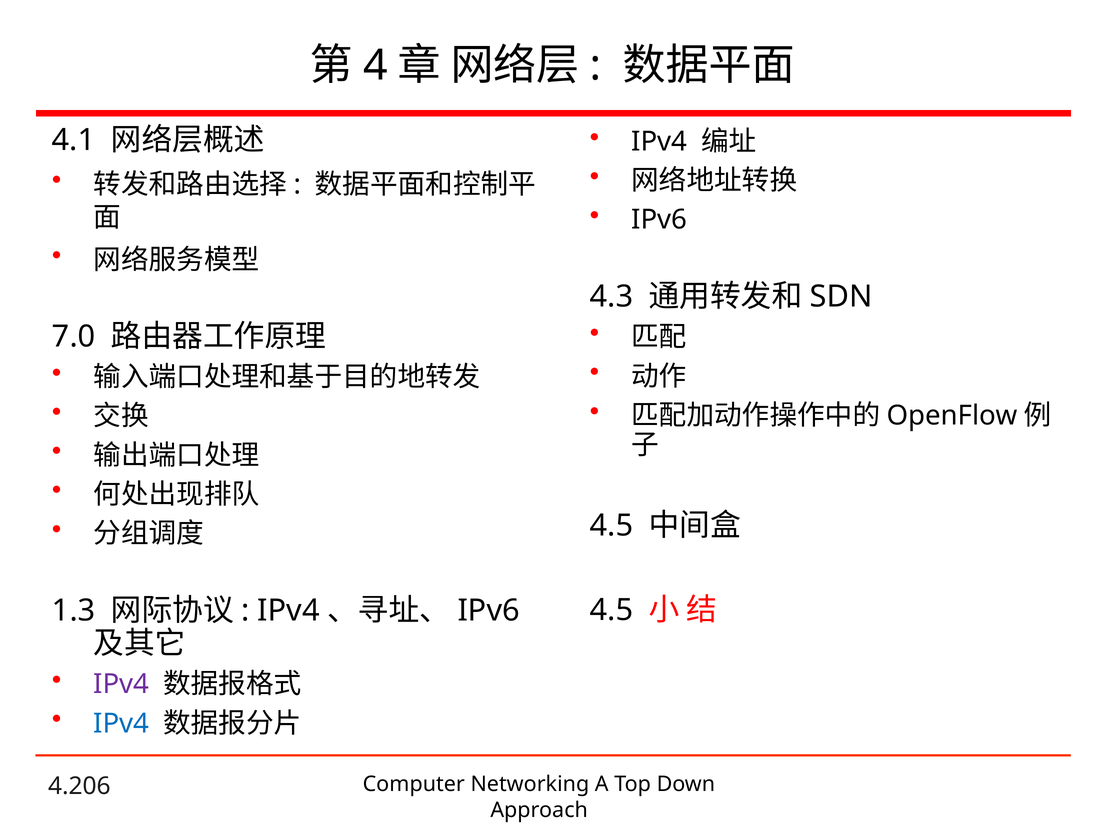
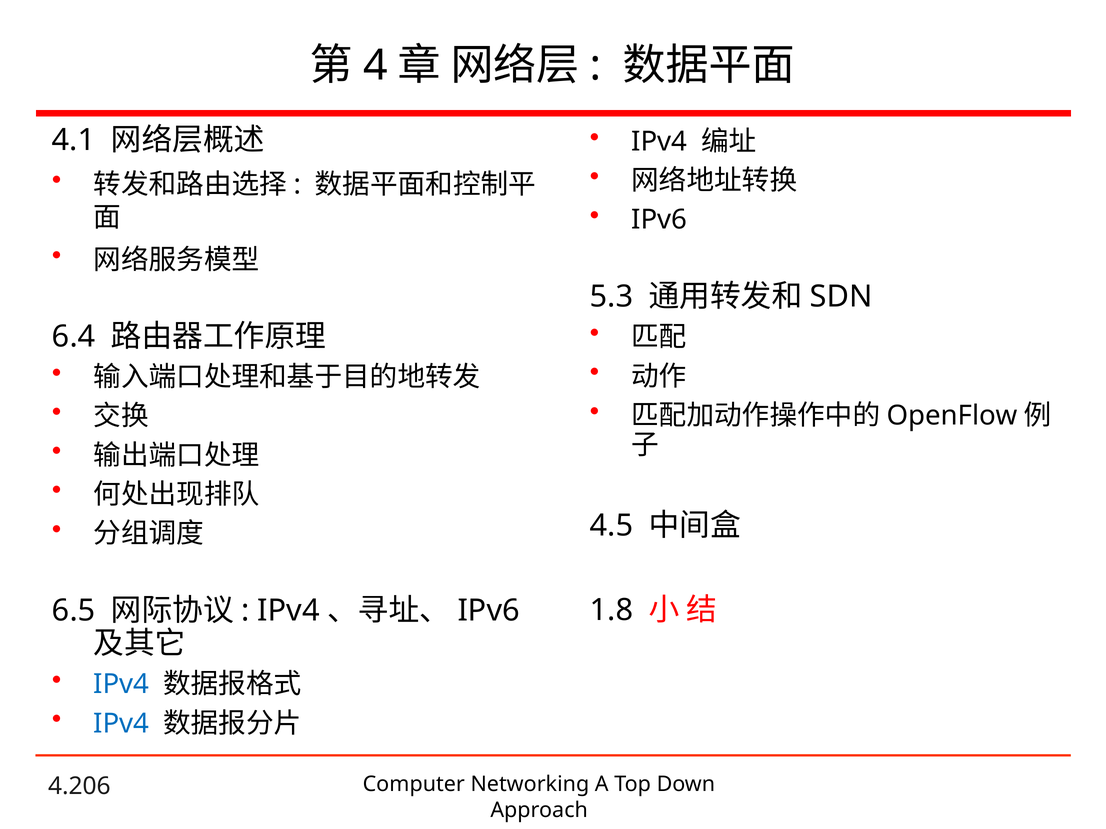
4.3: 4.3 -> 5.3
7.0: 7.0 -> 6.4
4.5 at (612, 611): 4.5 -> 1.8
1.3: 1.3 -> 6.5
IPv4 at (121, 685) colour: purple -> blue
